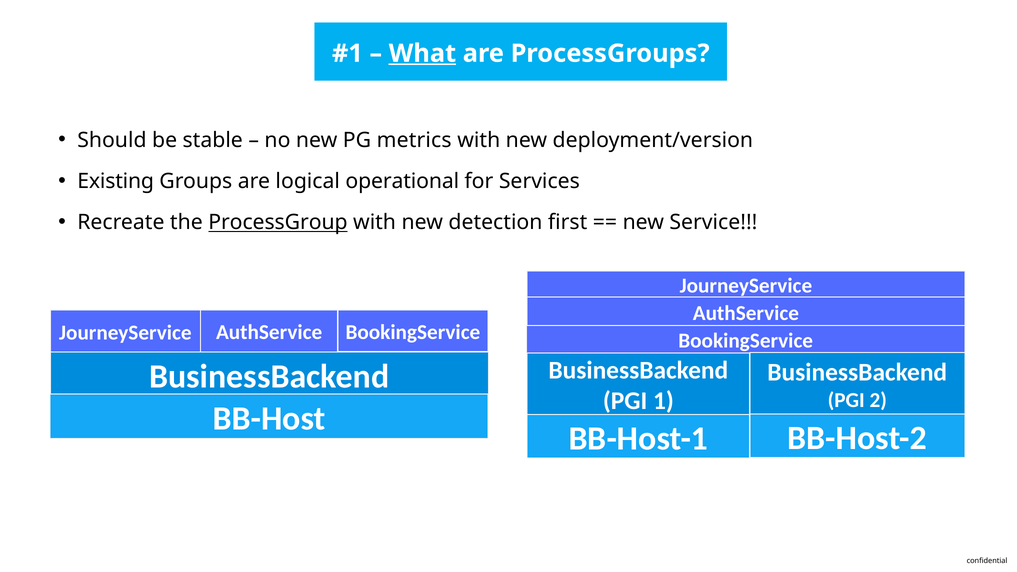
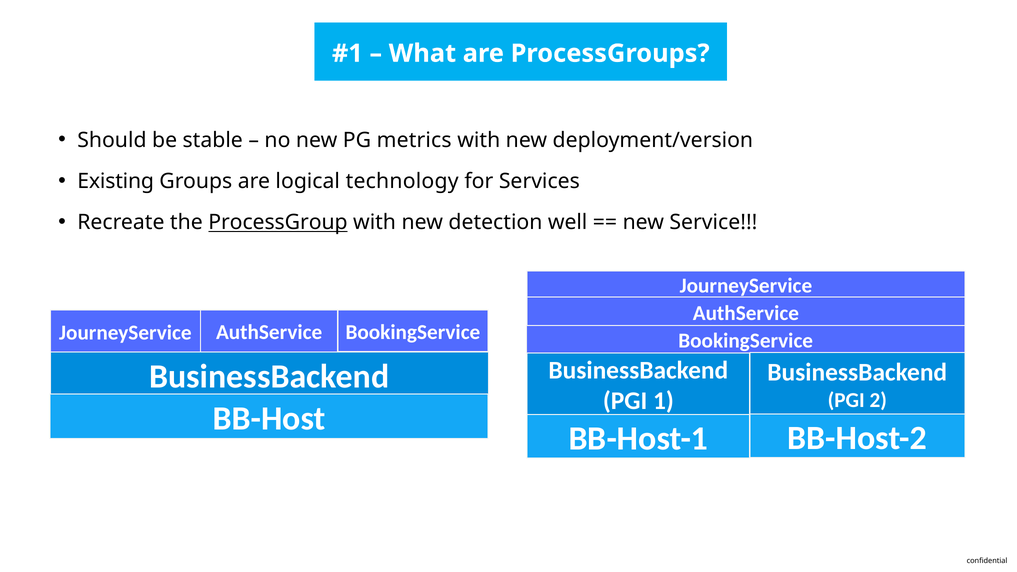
What underline: present -> none
operational: operational -> technology
first: first -> well
